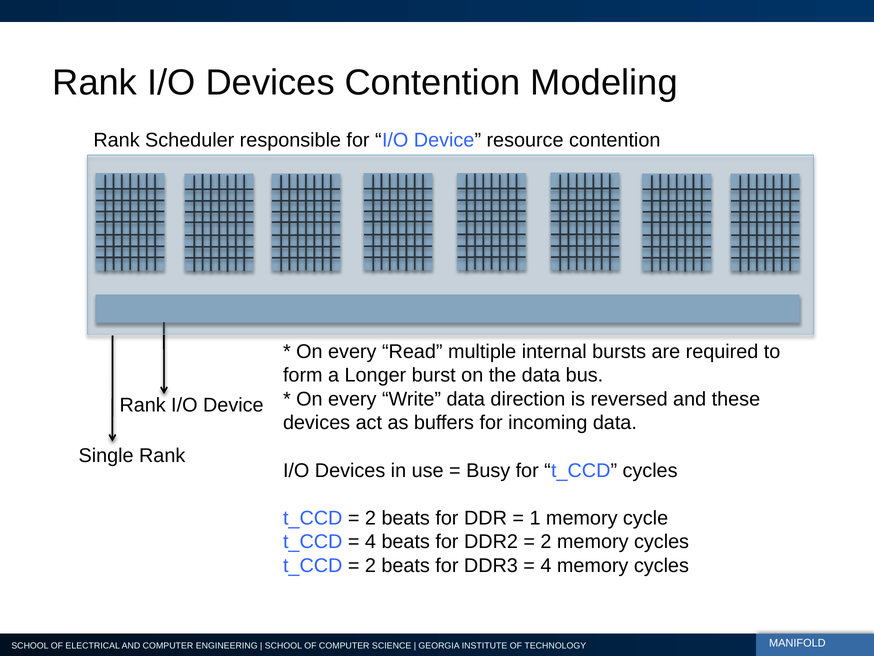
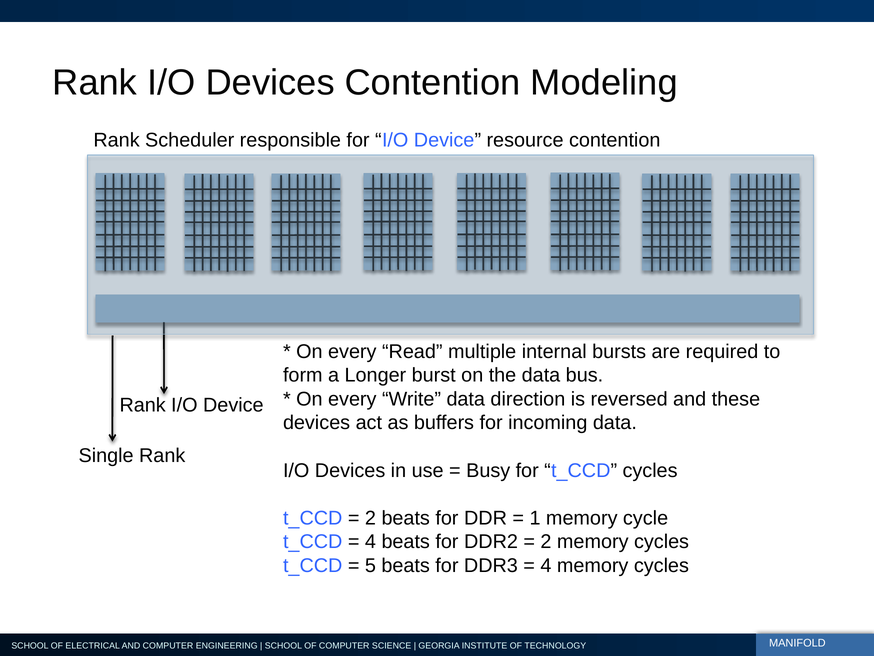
2 at (370, 565): 2 -> 5
